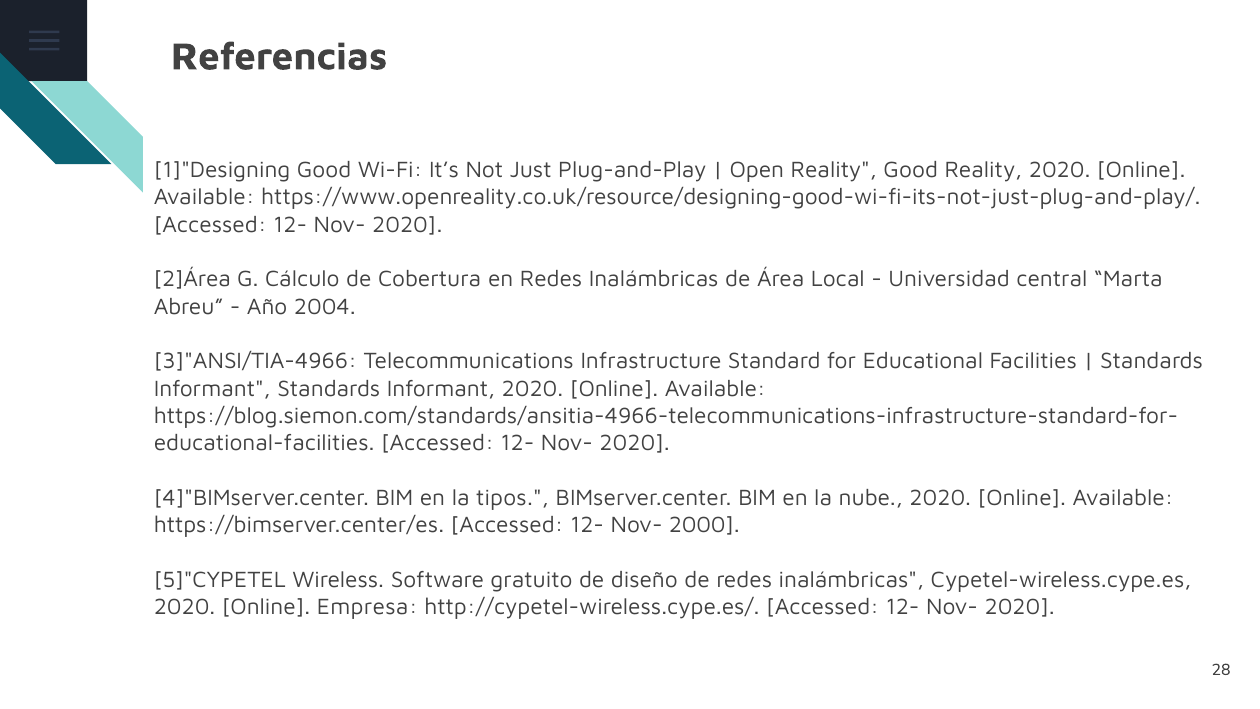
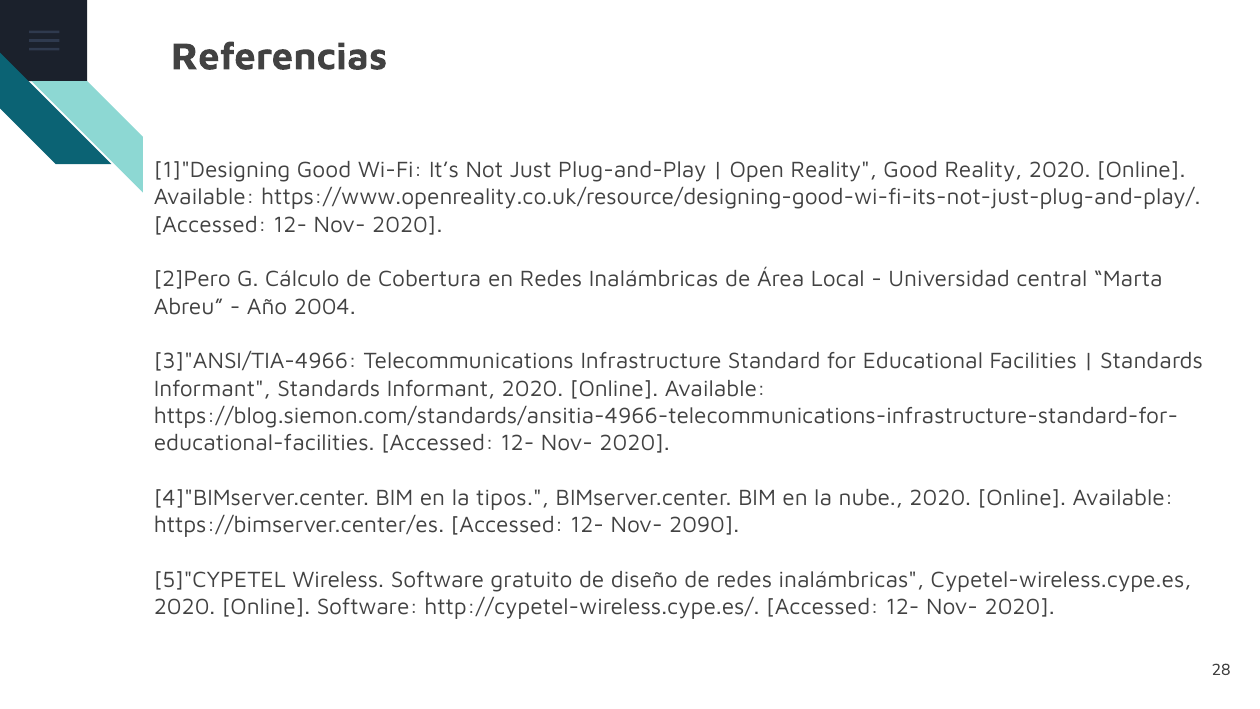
2]Área: 2]Área -> 2]Pero
2000: 2000 -> 2090
Online Empresa: Empresa -> Software
